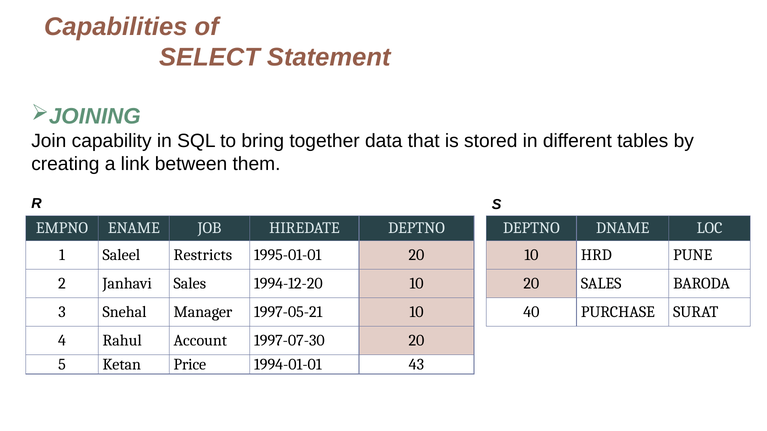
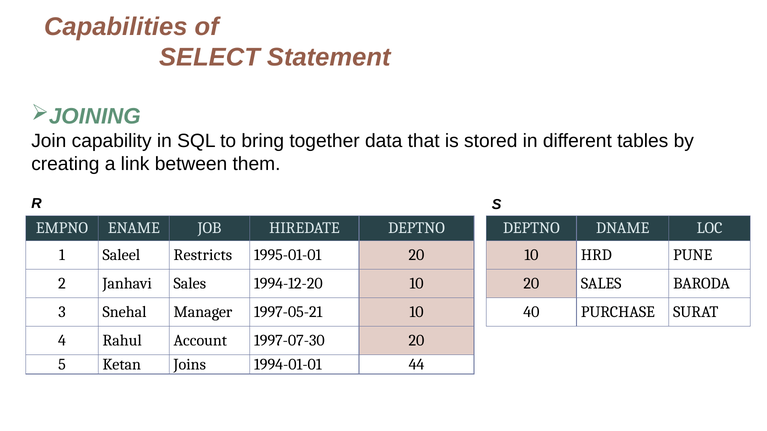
Price: Price -> Joins
43: 43 -> 44
